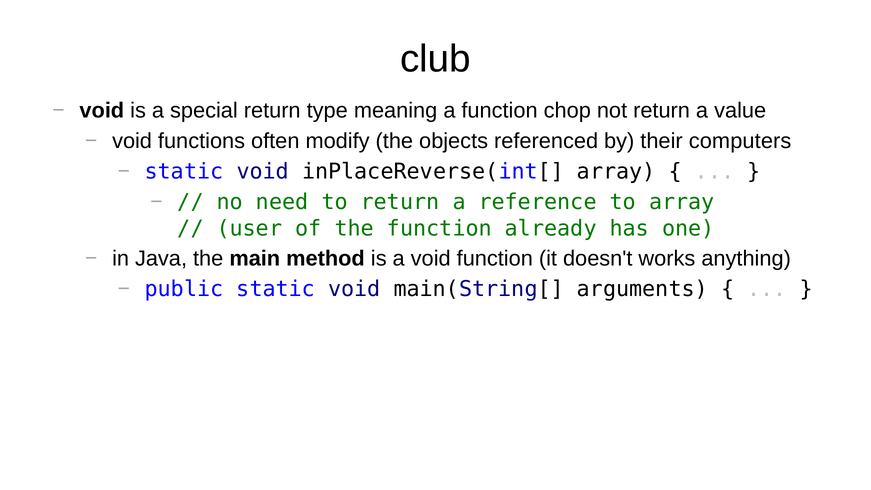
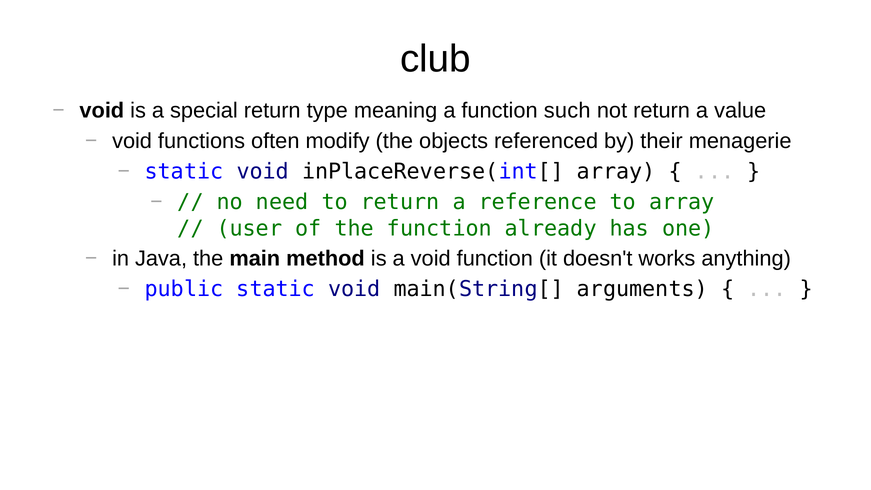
chop: chop -> such
computers: computers -> menagerie
